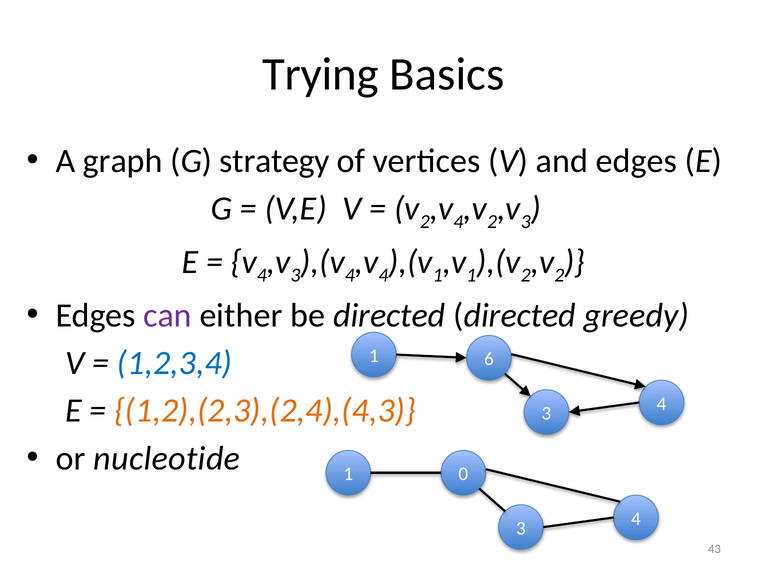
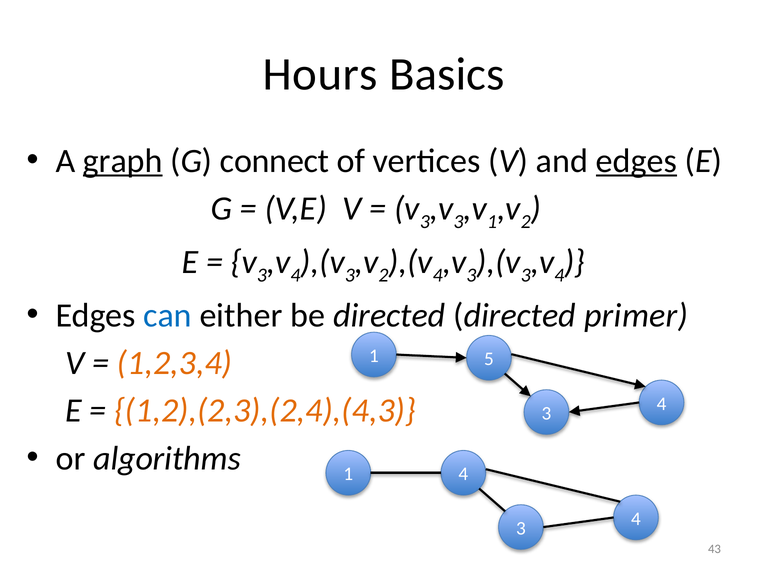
Trying: Trying -> Hours
graph underline: none -> present
strategy: strategy -> connect
edges at (636, 161) underline: none -> present
2 at (425, 222): 2 -> 3
4 at (458, 222): 4 -> 3
2 at (492, 222): 2 -> 1
3 at (526, 222): 3 -> 2
4 at (262, 275): 4 -> 3
3 at (295, 275): 3 -> 4
4 at (350, 275): 4 -> 3
4 at (383, 275): 4 -> 2
1 at (438, 275): 1 -> 4
1 at (471, 275): 1 -> 3
2 at (526, 275): 2 -> 3
2 at (559, 275): 2 -> 4
can colour: purple -> blue
greedy: greedy -> primer
6: 6 -> 5
1,2,3,4 colour: blue -> orange
nucleotide: nucleotide -> algorithms
1 0: 0 -> 4
